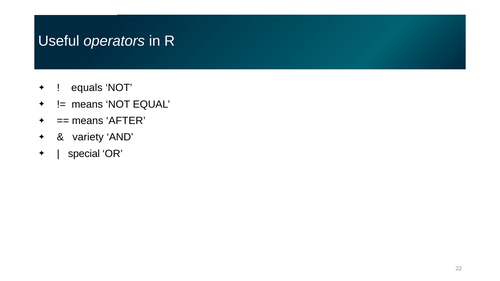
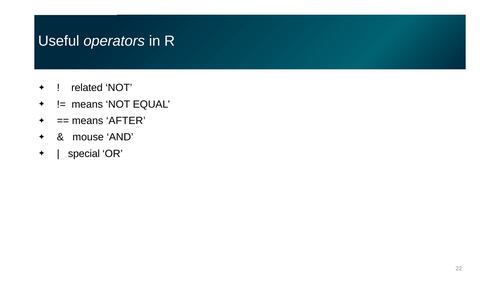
equals: equals -> related
variety: variety -> mouse
